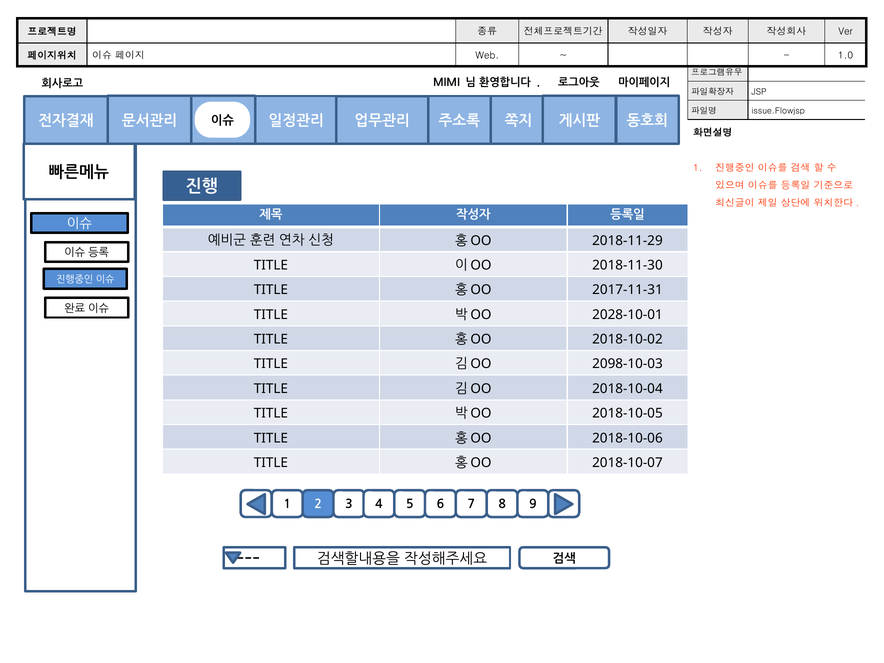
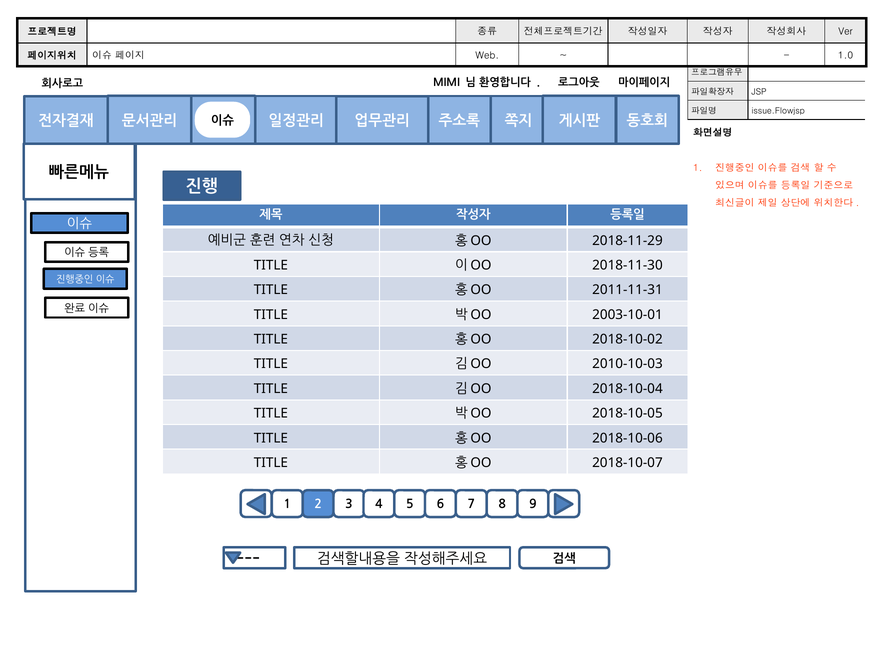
2017-11-31: 2017-11-31 -> 2011-11-31
2028-10-01: 2028-10-01 -> 2003-10-01
2098-10-03: 2098-10-03 -> 2010-10-03
